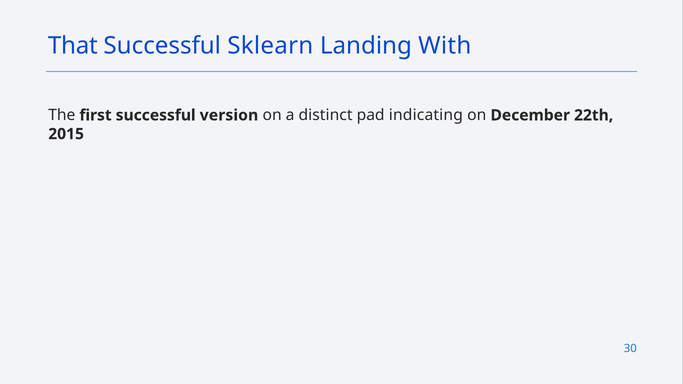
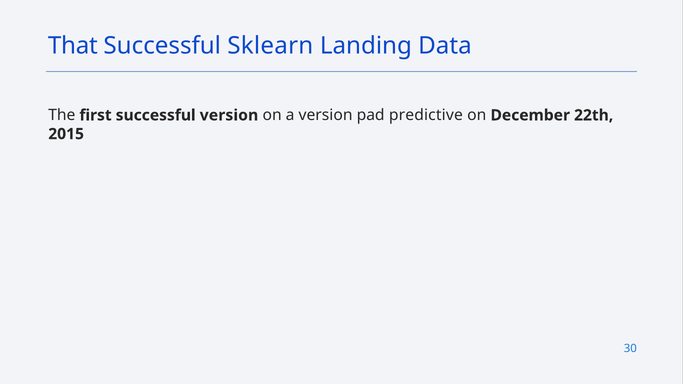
With: With -> Data
a distinct: distinct -> version
indicating: indicating -> predictive
